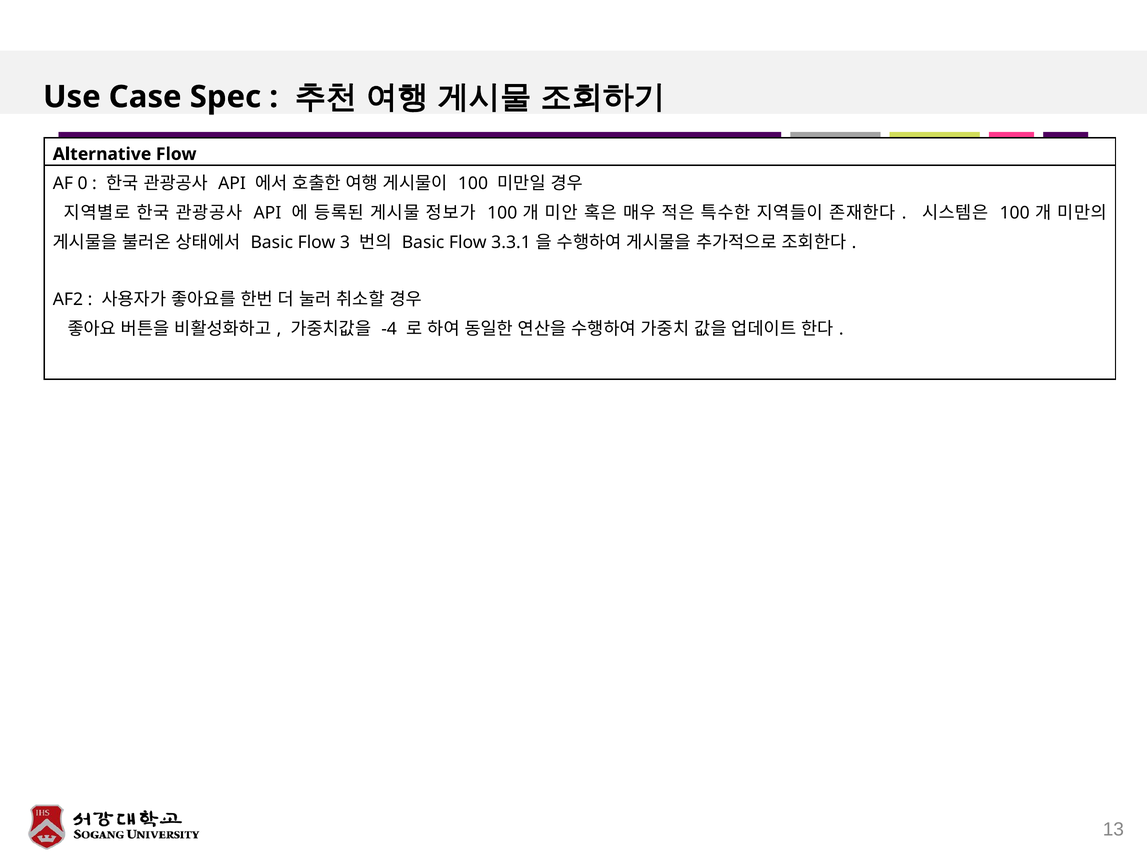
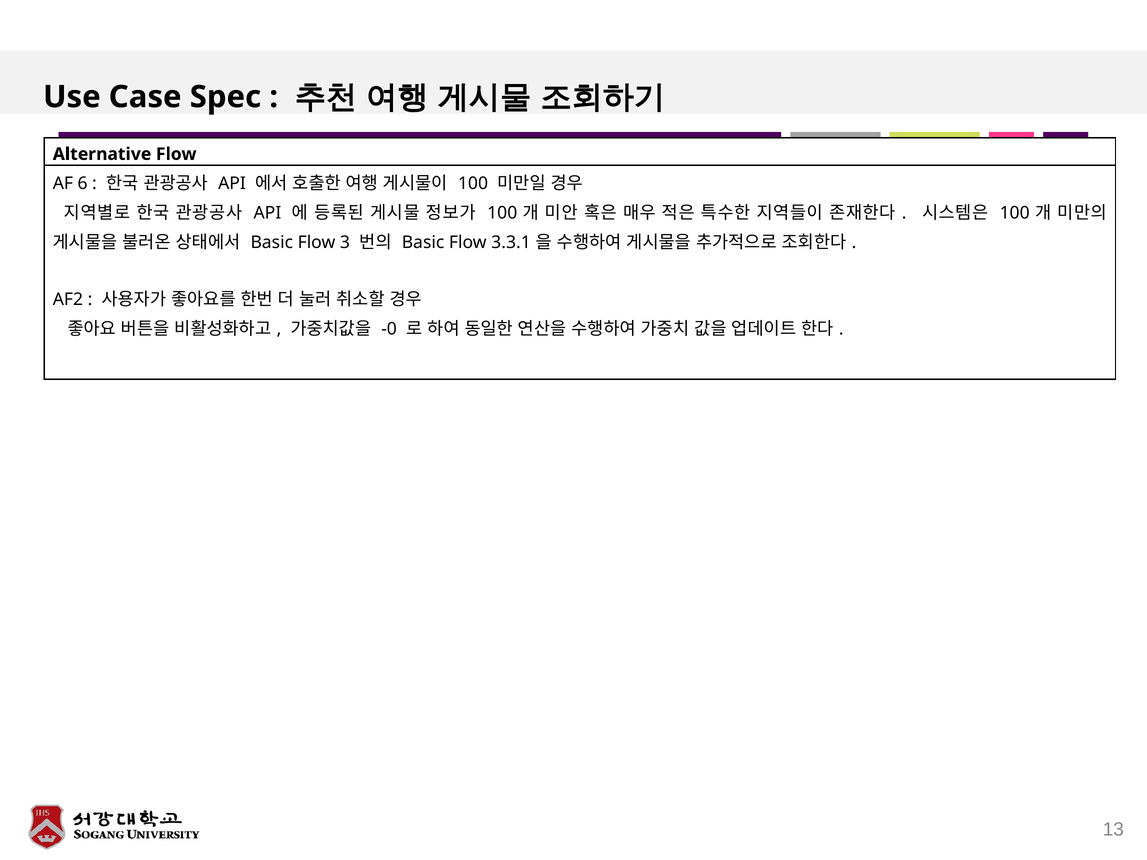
0: 0 -> 6
-4: -4 -> -0
